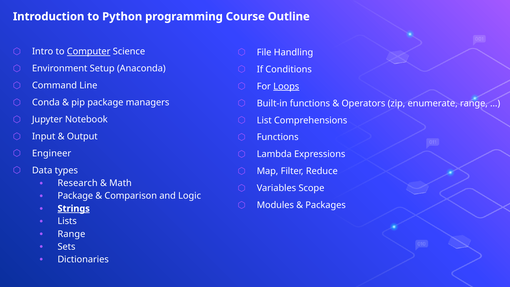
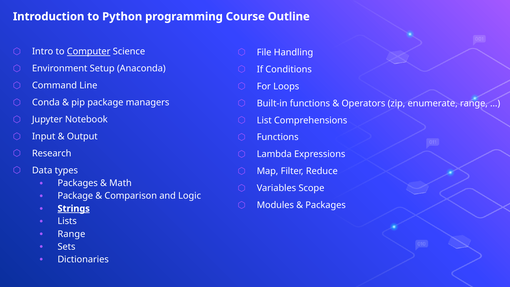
Loops underline: present -> none
Engineer: Engineer -> Research
Research at (78, 183): Research -> Packages
